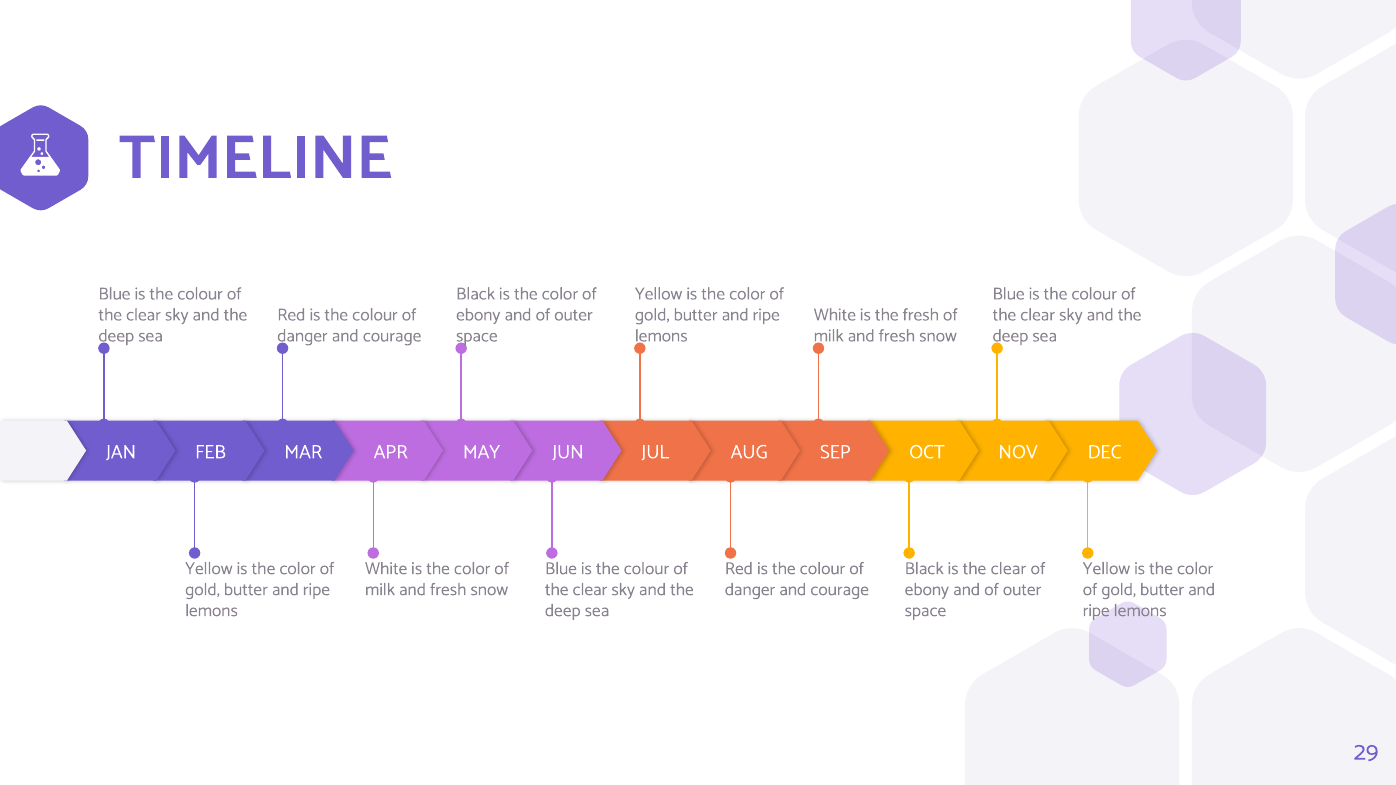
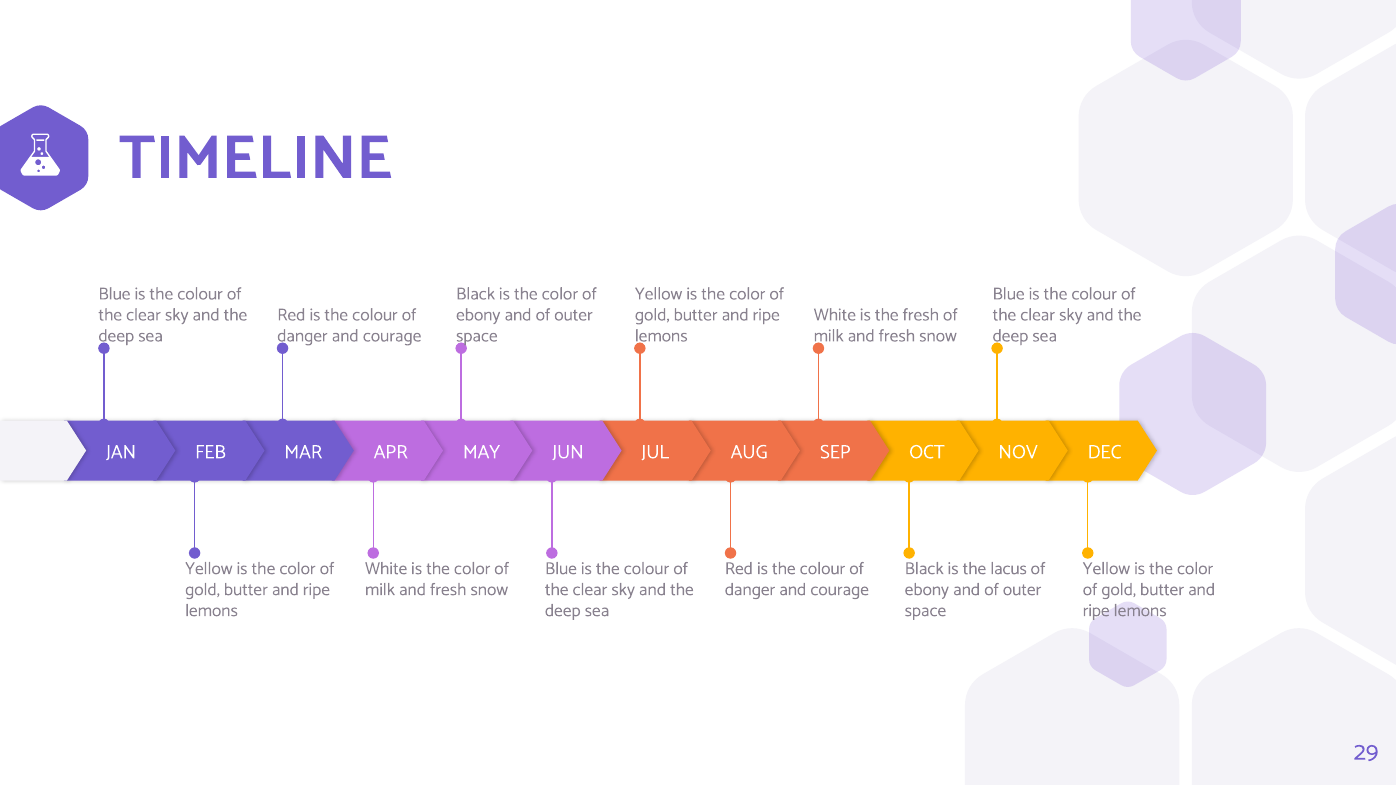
is the clear: clear -> lacus
